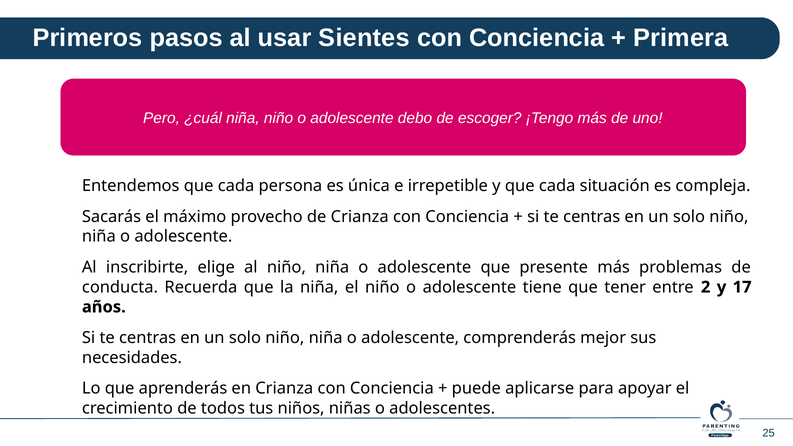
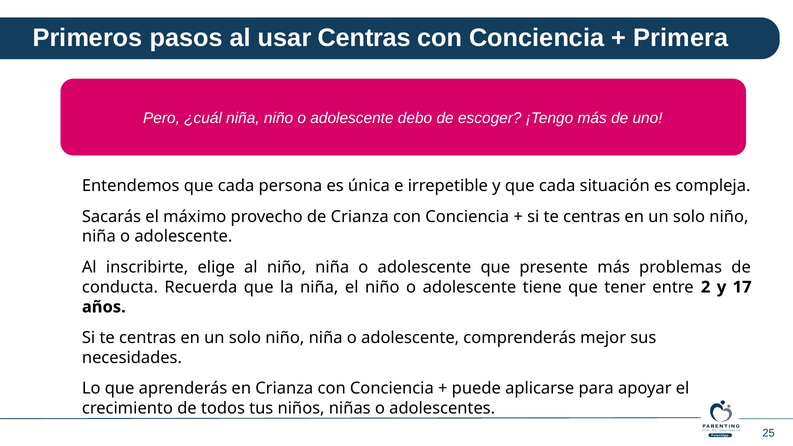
usar Sientes: Sientes -> Centras
